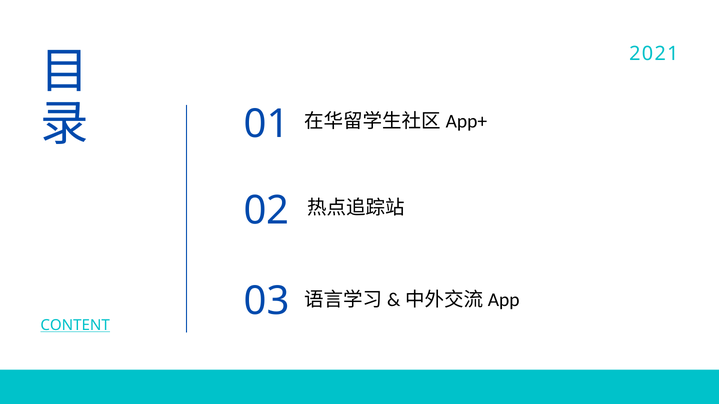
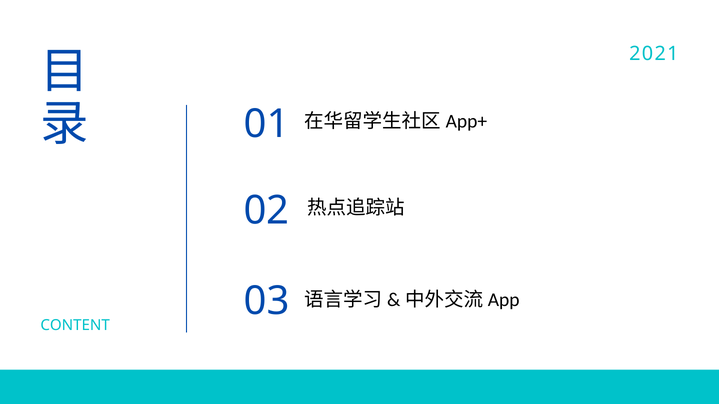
CONTENT underline: present -> none
